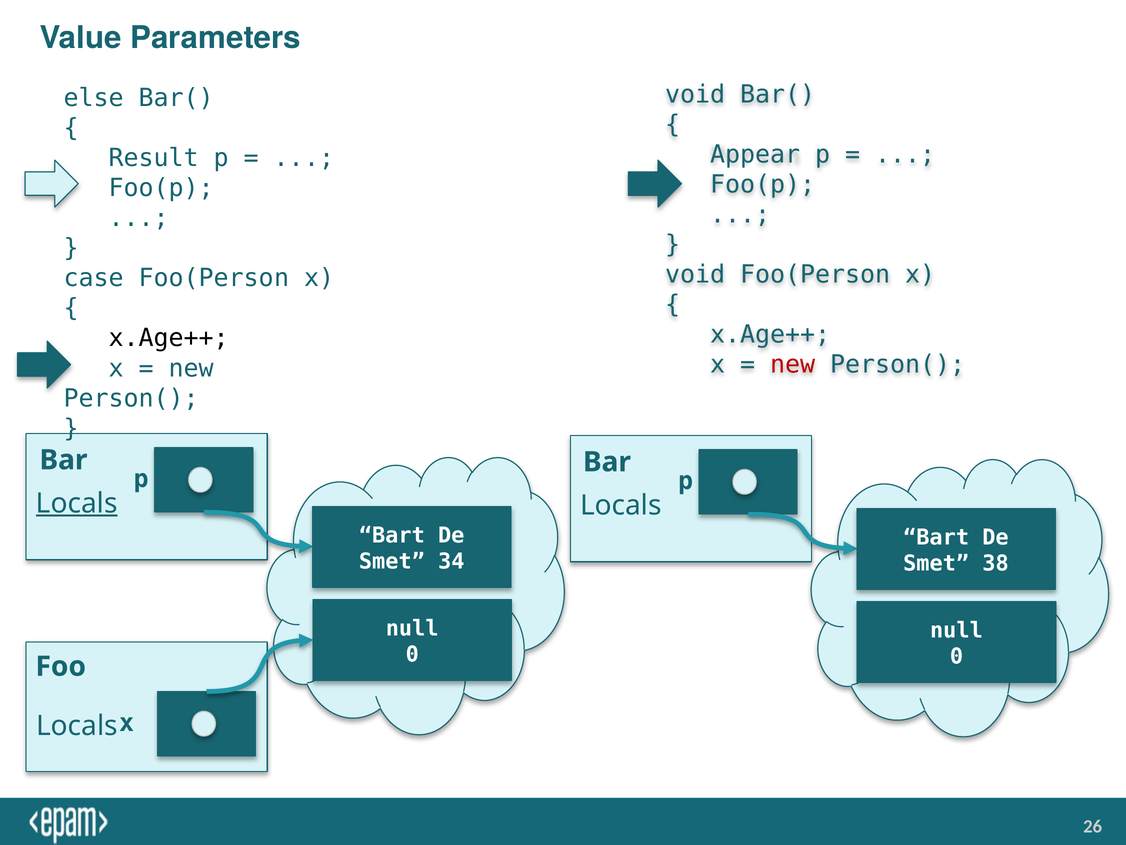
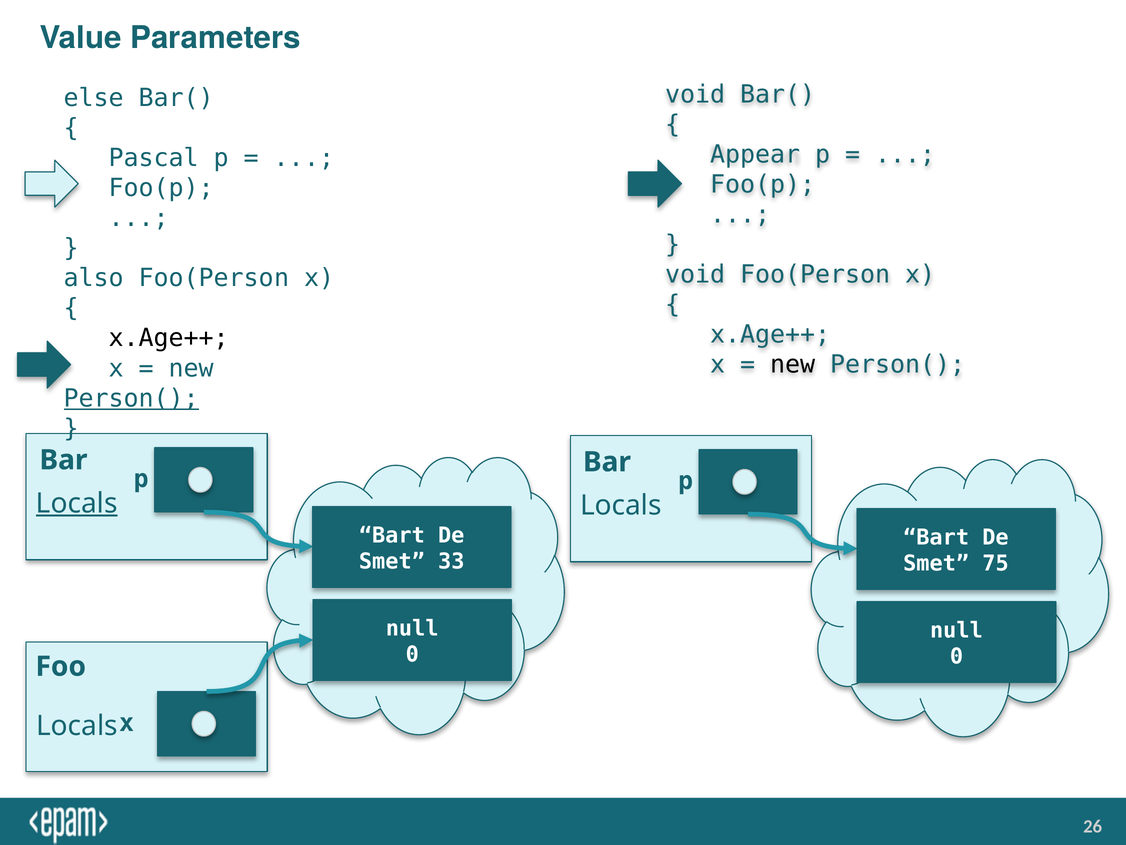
Result: Result -> Pascal
case: case -> also
new at (793, 365) colour: red -> black
Person( at (131, 398) underline: none -> present
34: 34 -> 33
38: 38 -> 75
